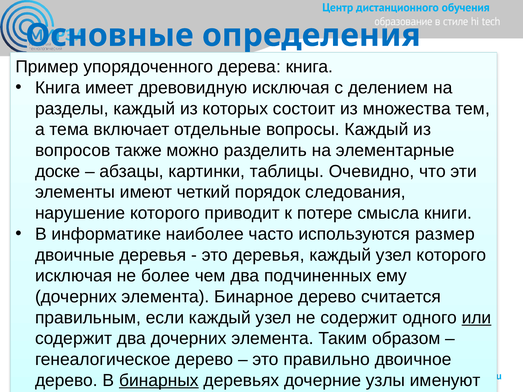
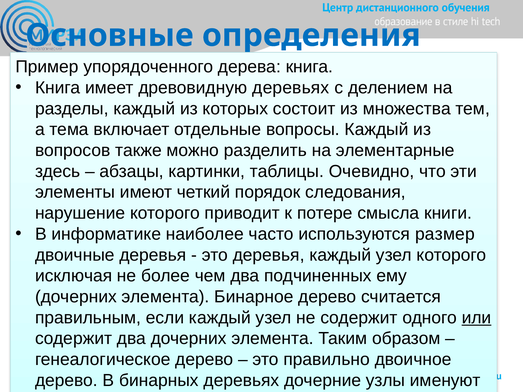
древовидную исключая: исключая -> деревьях
доске: доске -> здесь
бинарных underline: present -> none
